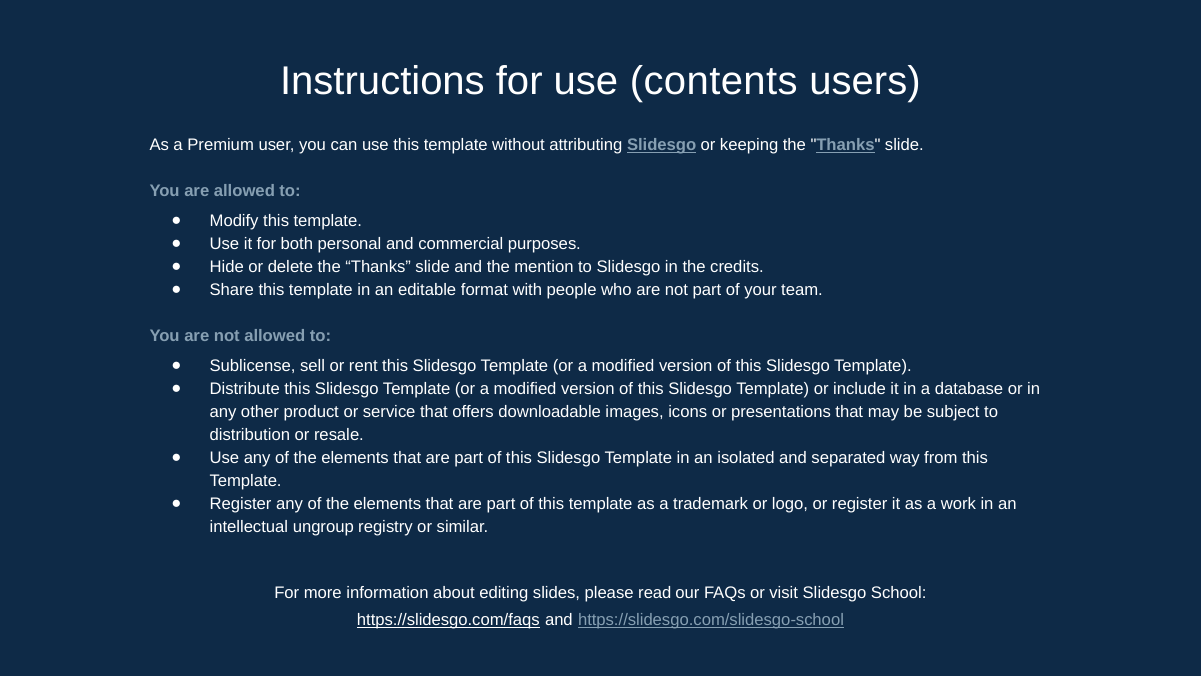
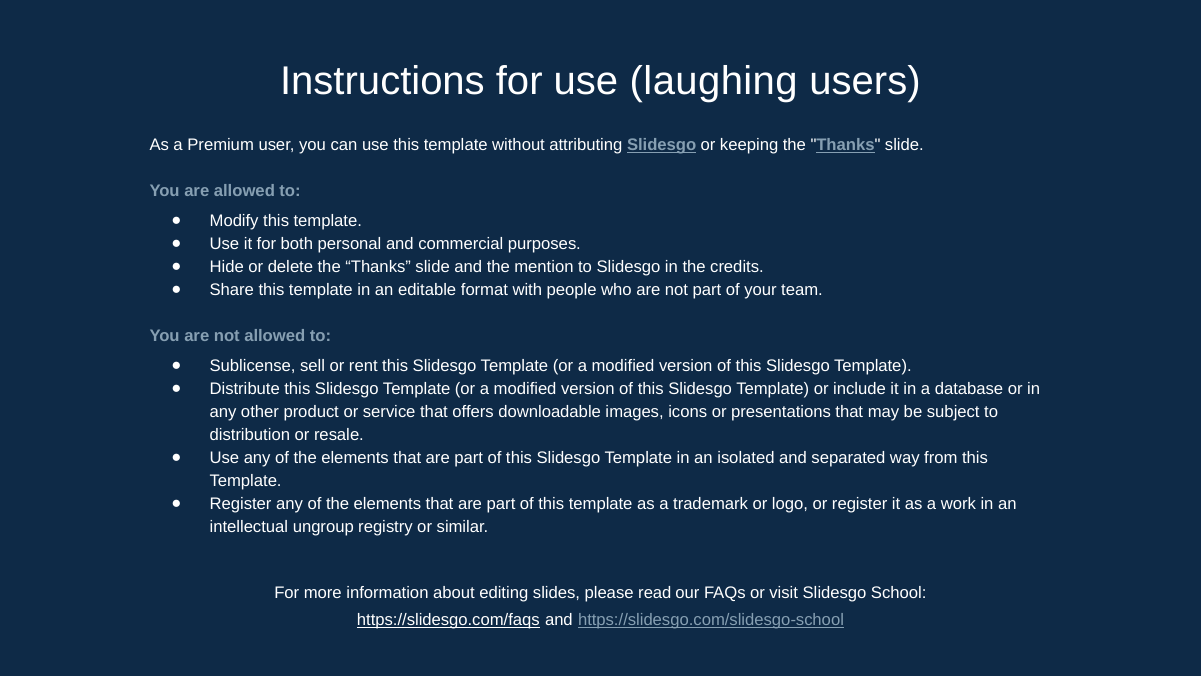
contents: contents -> laughing
